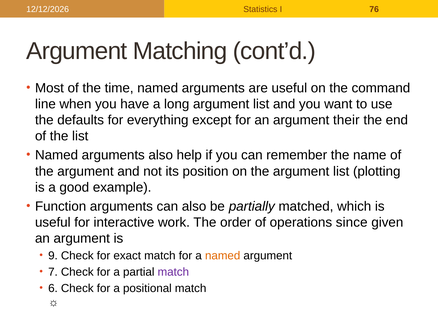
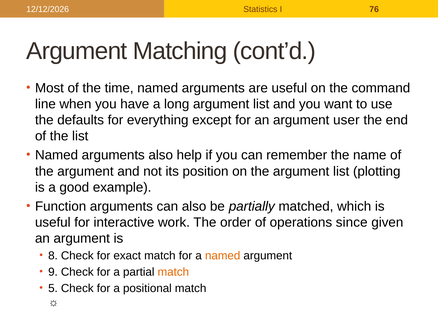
their: their -> user
9: 9 -> 8
7: 7 -> 9
match at (173, 272) colour: purple -> orange
6: 6 -> 5
